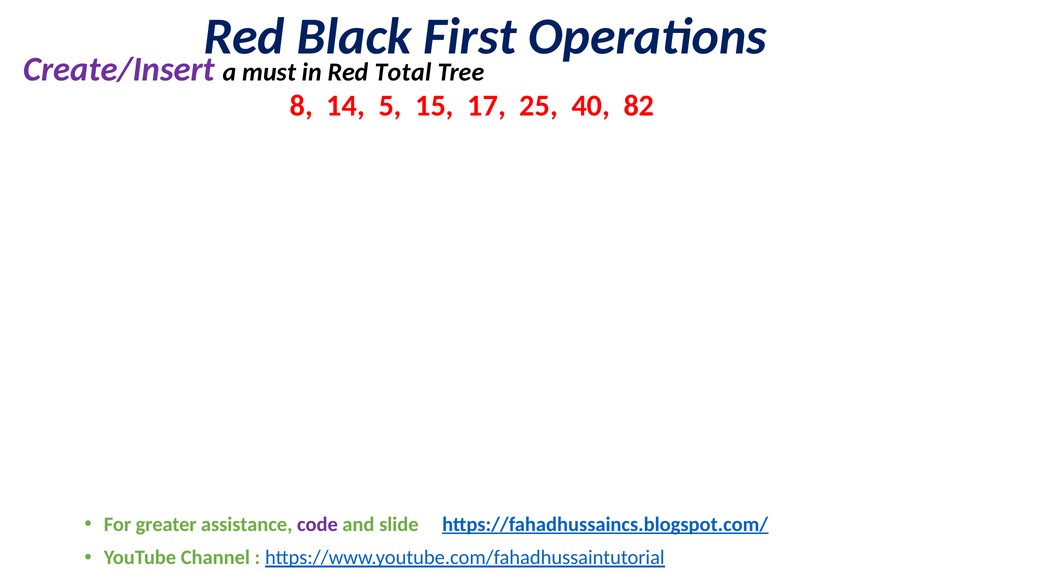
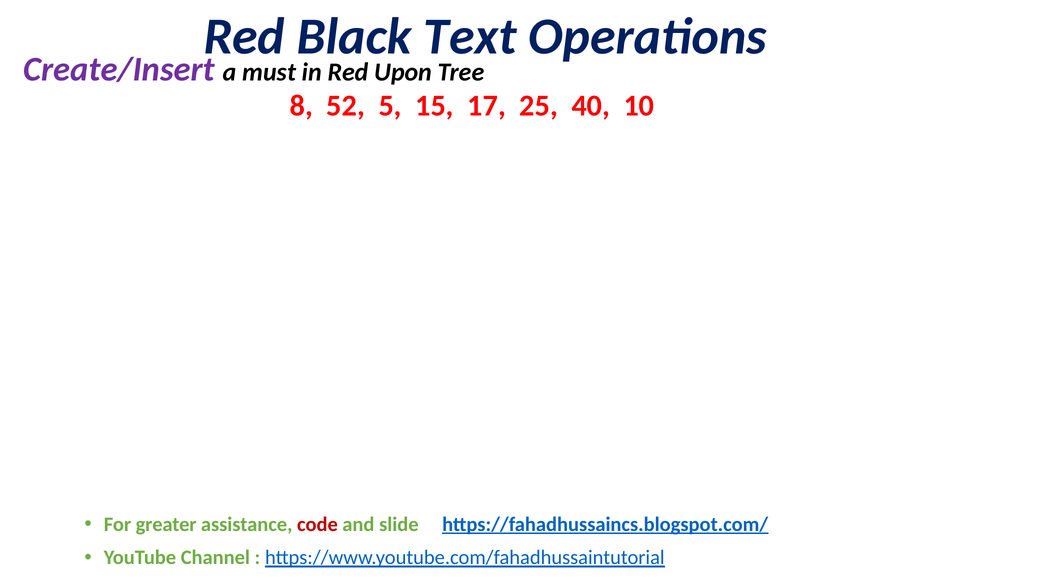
First: First -> Text
Total: Total -> Upon
14: 14 -> 52
82: 82 -> 10
code colour: purple -> red
